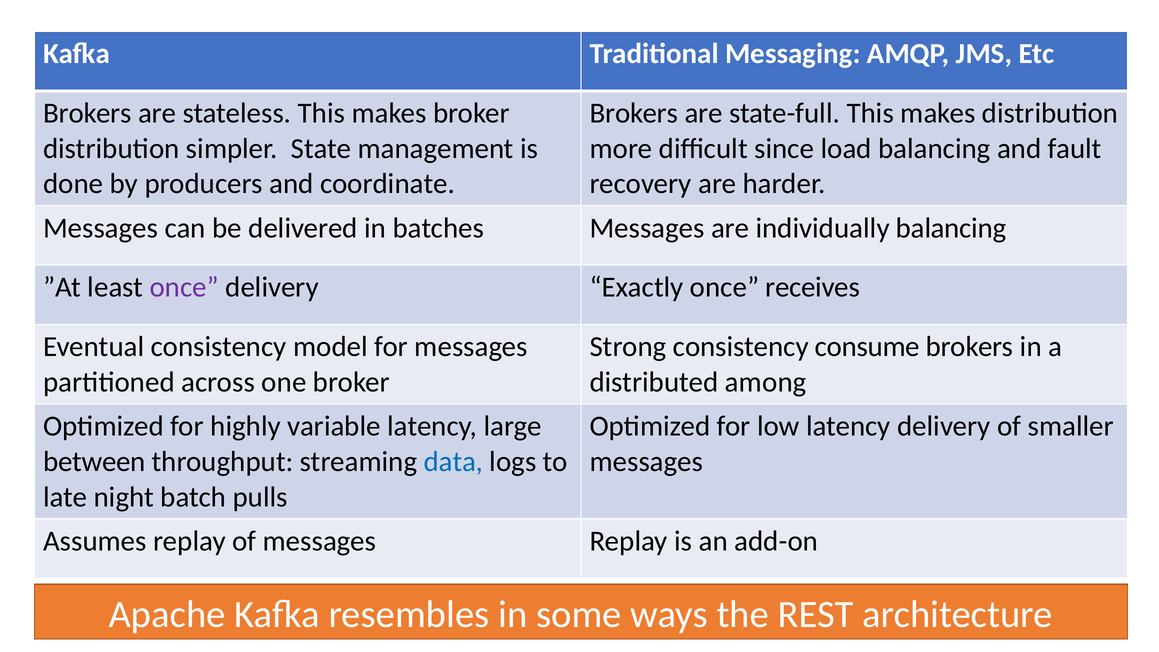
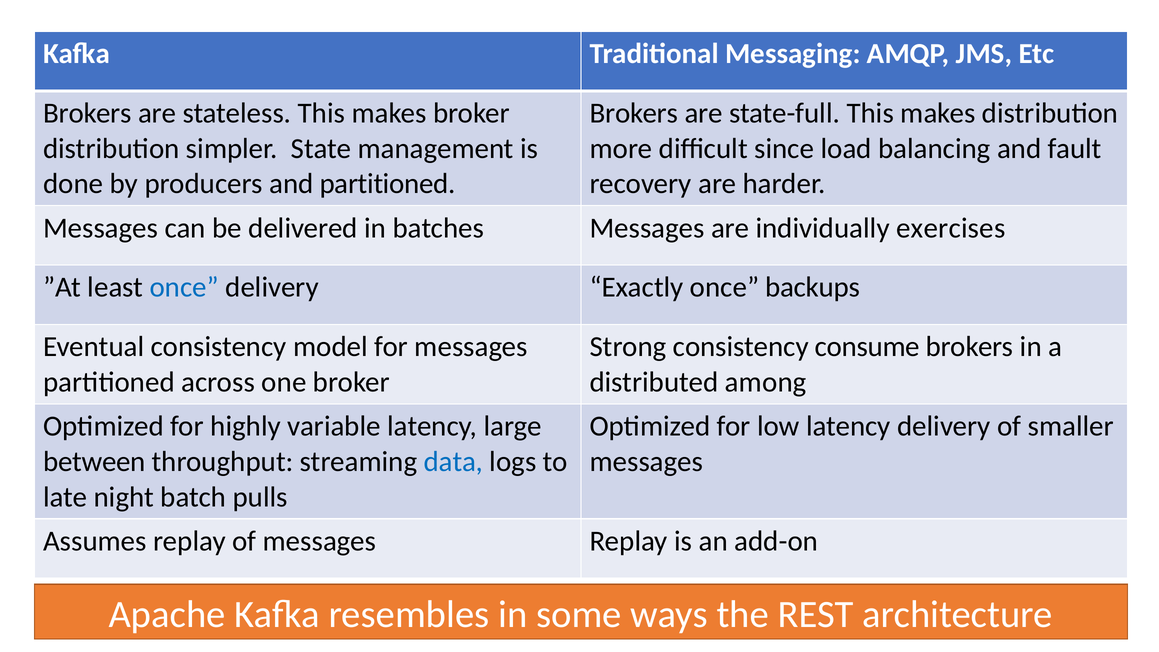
and coordinate: coordinate -> partitioned
individually balancing: balancing -> exercises
once at (184, 287) colour: purple -> blue
receives: receives -> backups
